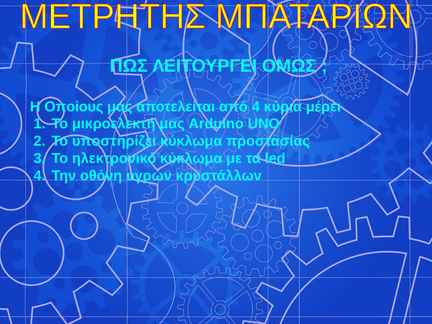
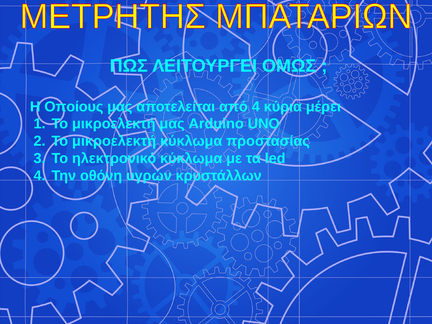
υποστηρίζει at (114, 141): υποστηρίζει -> μικροελεκτή
